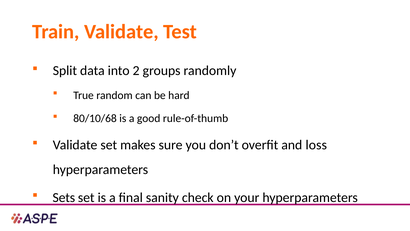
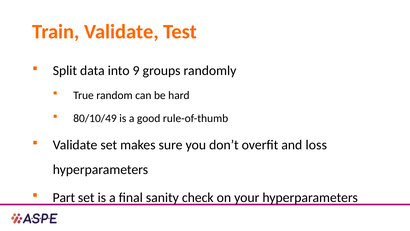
2: 2 -> 9
80/10/68: 80/10/68 -> 80/10/49
Sets: Sets -> Part
